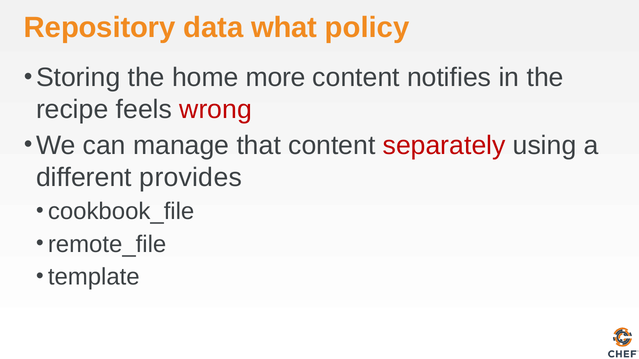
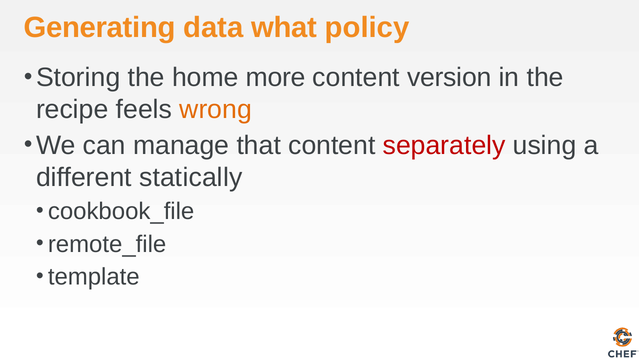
Repository: Repository -> Generating
notifies: notifies -> version
wrong colour: red -> orange
provides: provides -> statically
